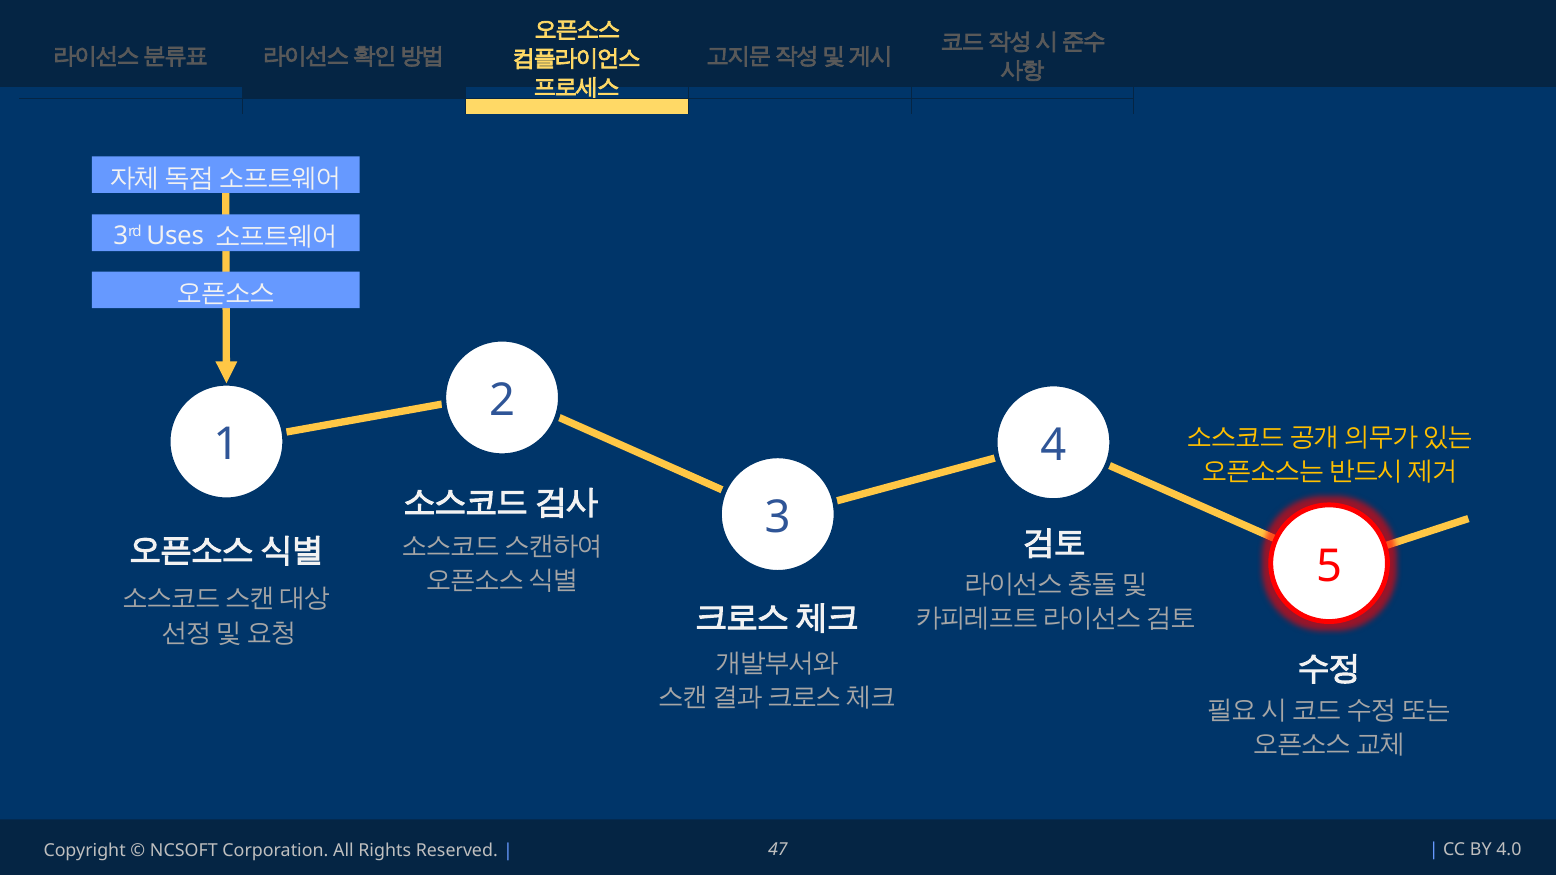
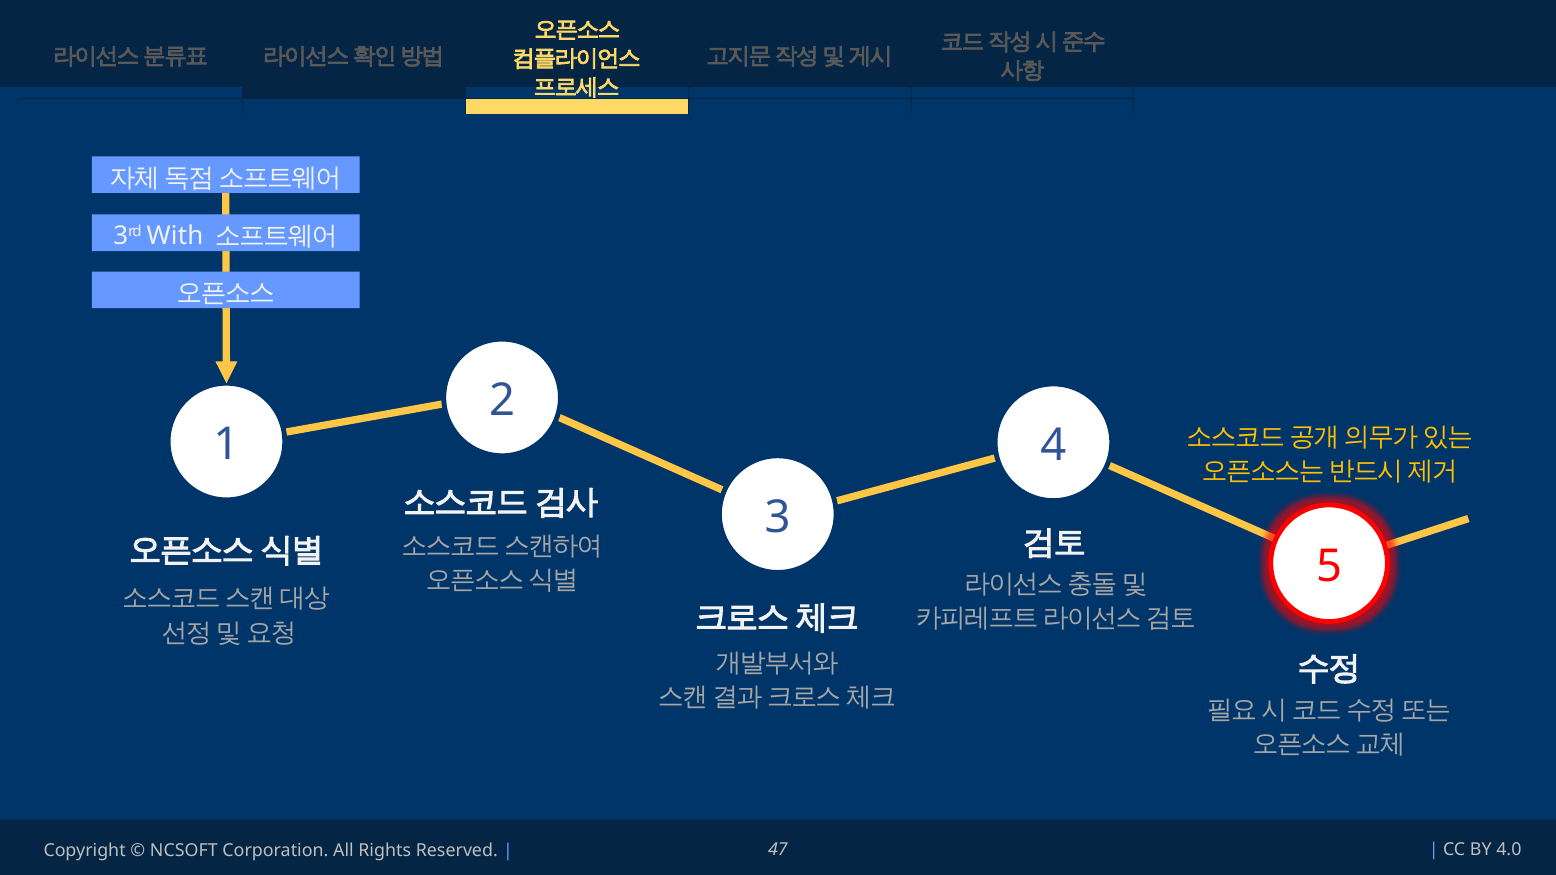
Uses: Uses -> With
